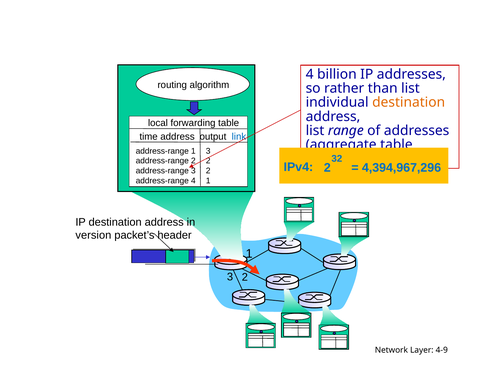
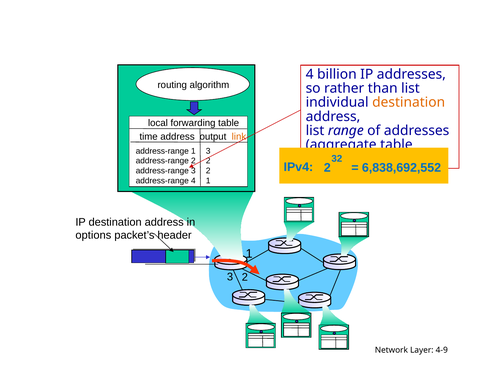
link colour: blue -> orange
4,394,967,296: 4,394,967,296 -> 6,838,692,552
version: version -> options
